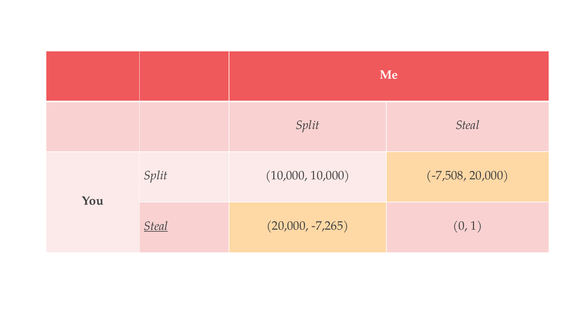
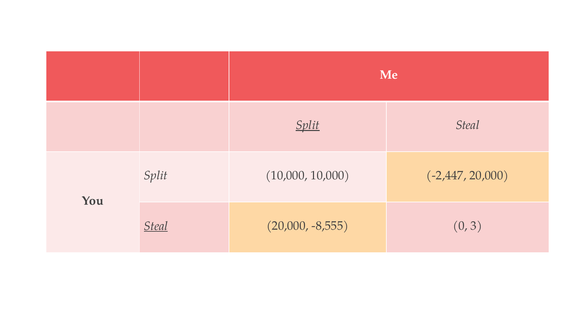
Split at (308, 126) underline: none -> present
-7,508: -7,508 -> -2,447
-7,265: -7,265 -> -8,555
1: 1 -> 3
